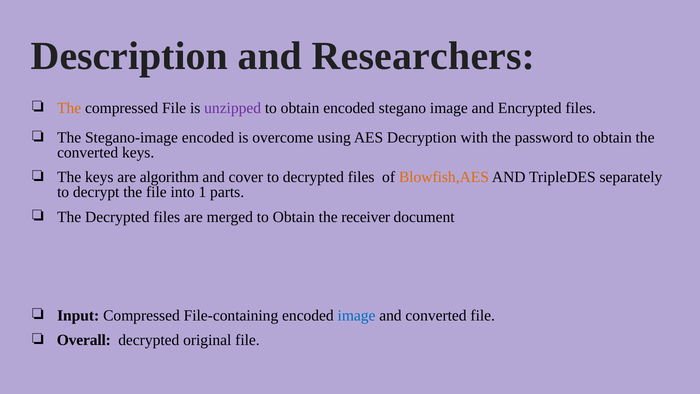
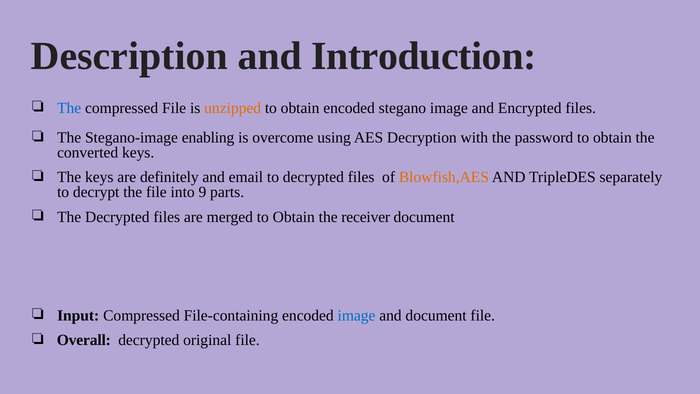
Researchers: Researchers -> Introduction
The at (69, 108) colour: orange -> blue
unzipped colour: purple -> orange
Stegano-image encoded: encoded -> enabling
algorithm: algorithm -> definitely
cover: cover -> email
1: 1 -> 9
and converted: converted -> document
